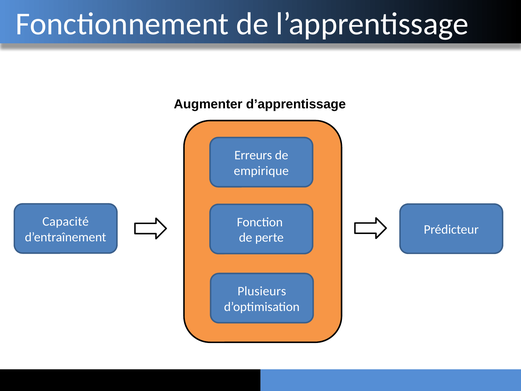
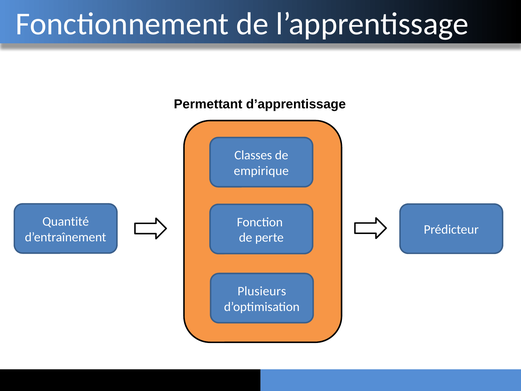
Augmenter: Augmenter -> Permettant
Erreurs: Erreurs -> Classes
Capacité: Capacité -> Quantité
